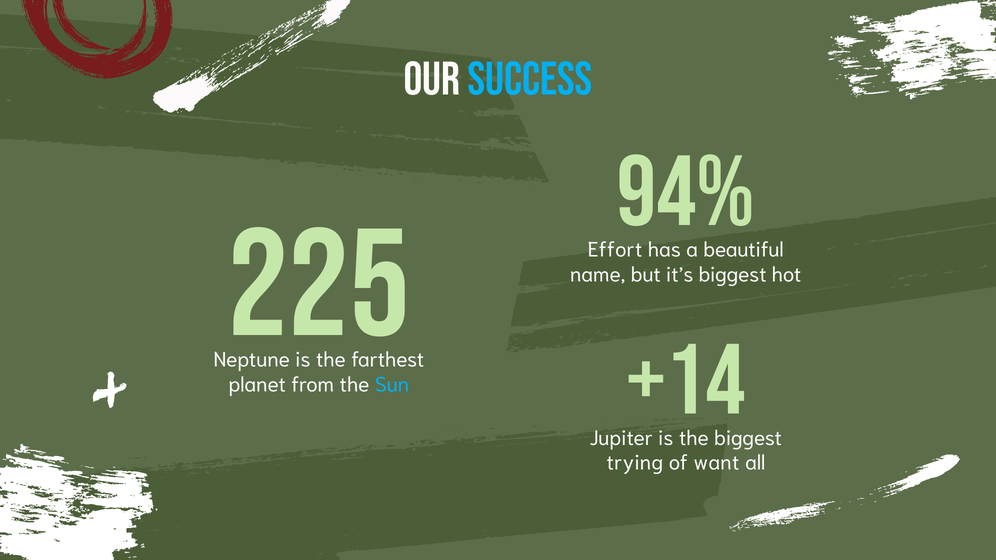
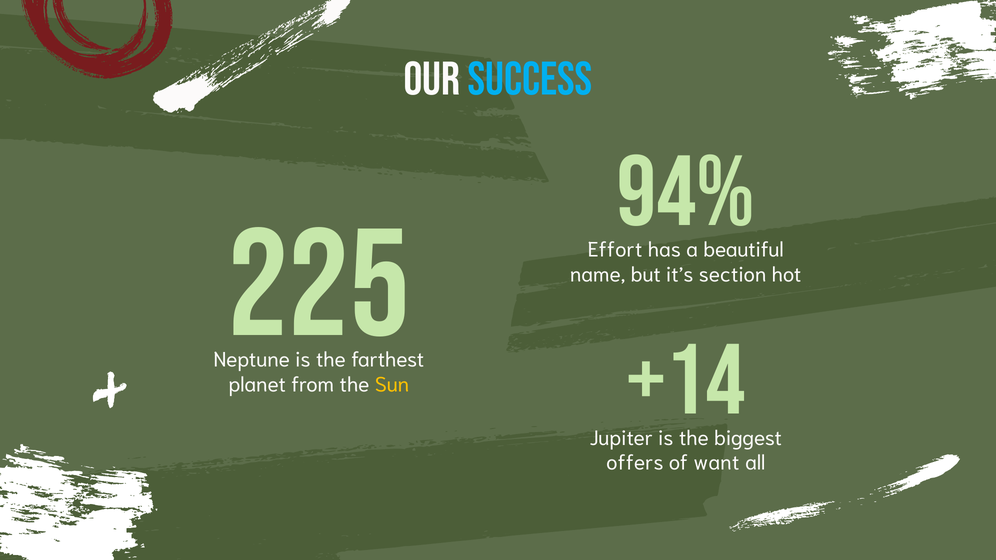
it’s biggest: biggest -> section
Sun colour: light blue -> yellow
trying: trying -> offers
